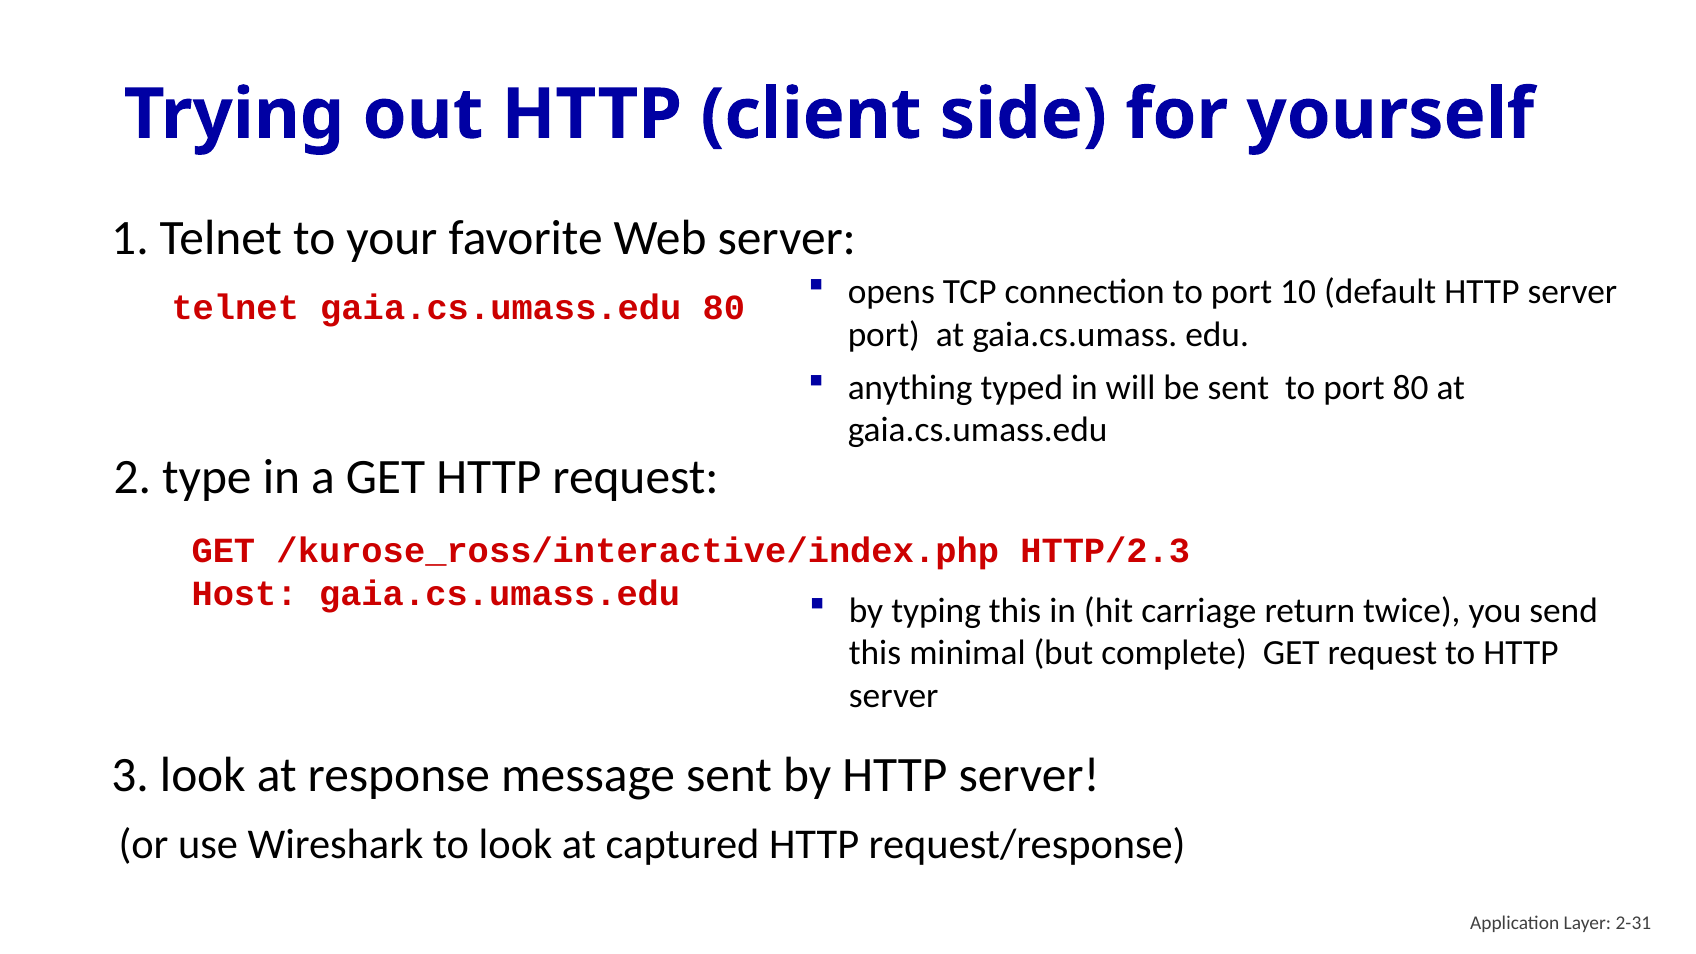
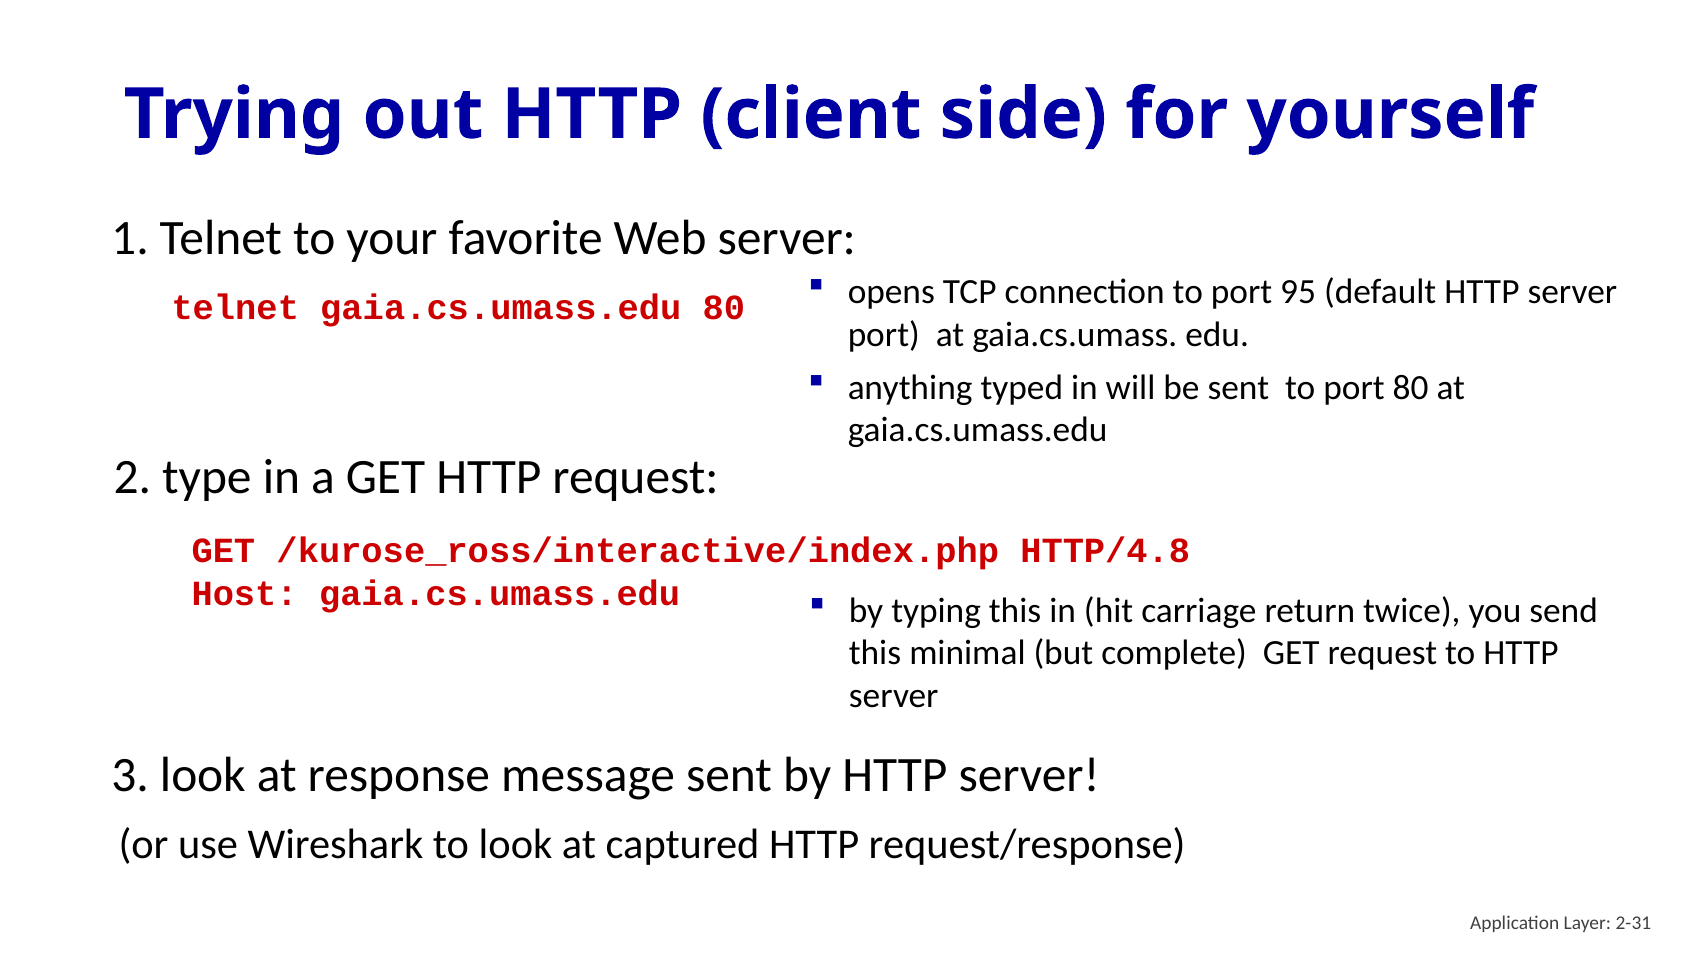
10: 10 -> 95
HTTP/2.3: HTTP/2.3 -> HTTP/4.8
